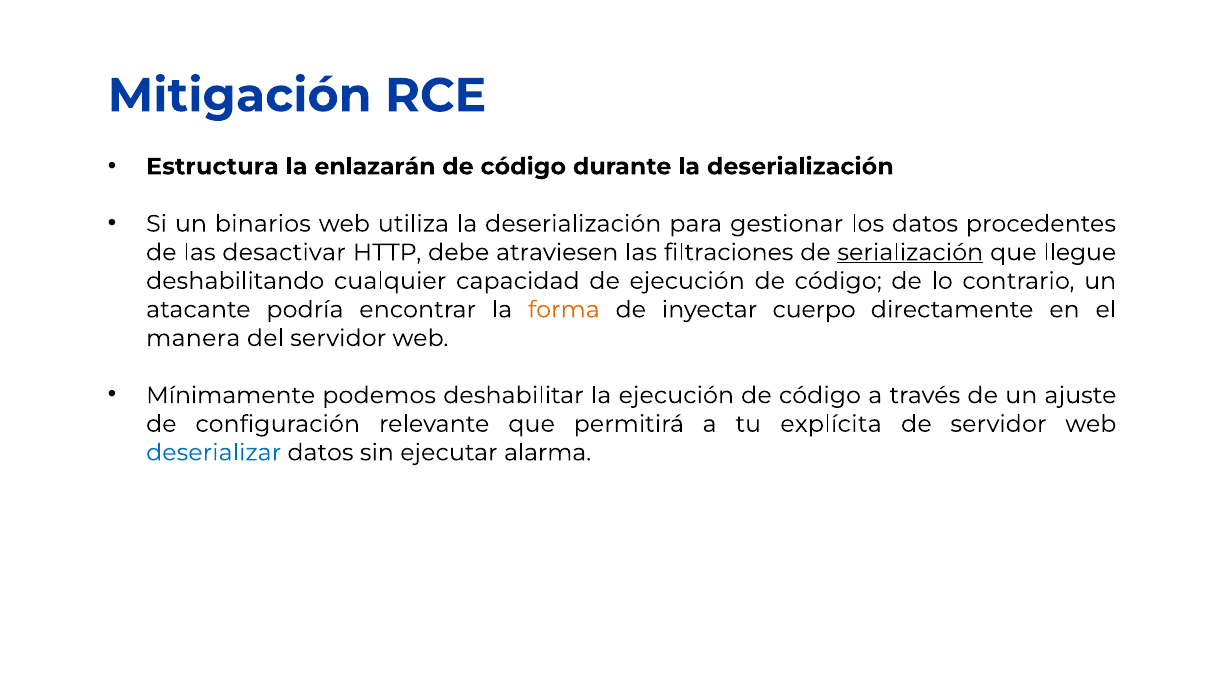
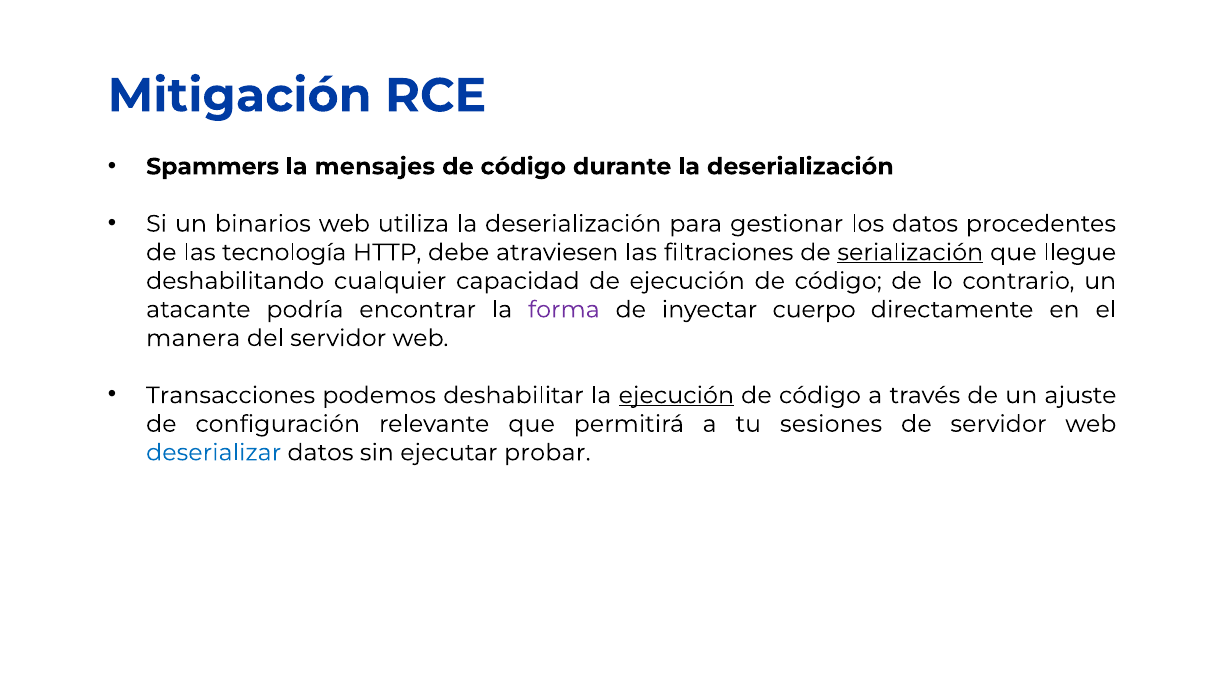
Estructura: Estructura -> Spammers
enlazarán: enlazarán -> mensajes
desactivar: desactivar -> tecnología
forma colour: orange -> purple
Mínimamente: Mínimamente -> Transacciones
ejecución at (676, 395) underline: none -> present
explícita: explícita -> sesiones
alarma: alarma -> probar
